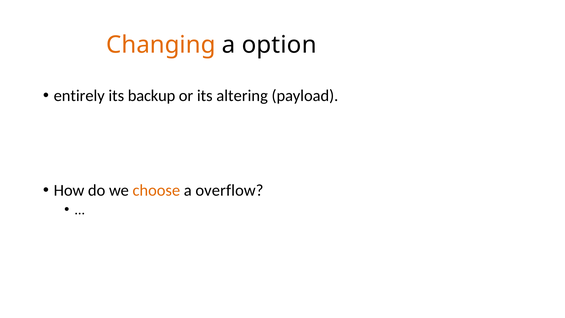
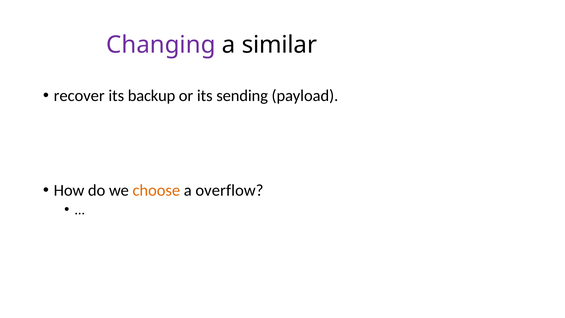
Changing colour: orange -> purple
option: option -> similar
entirely: entirely -> recover
altering: altering -> sending
